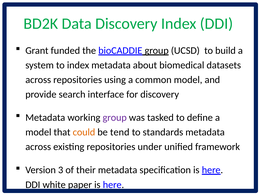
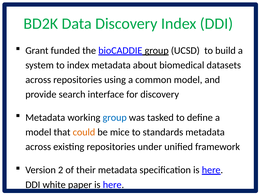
group at (115, 118) colour: purple -> blue
tend: tend -> mice
3: 3 -> 2
